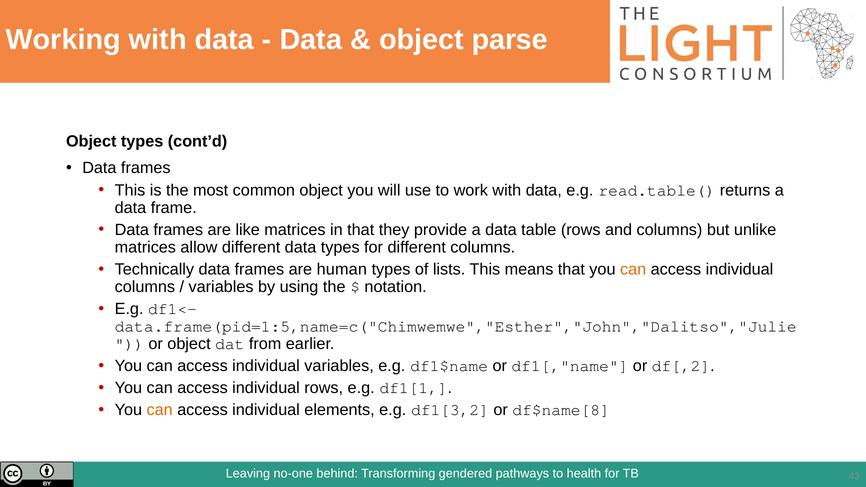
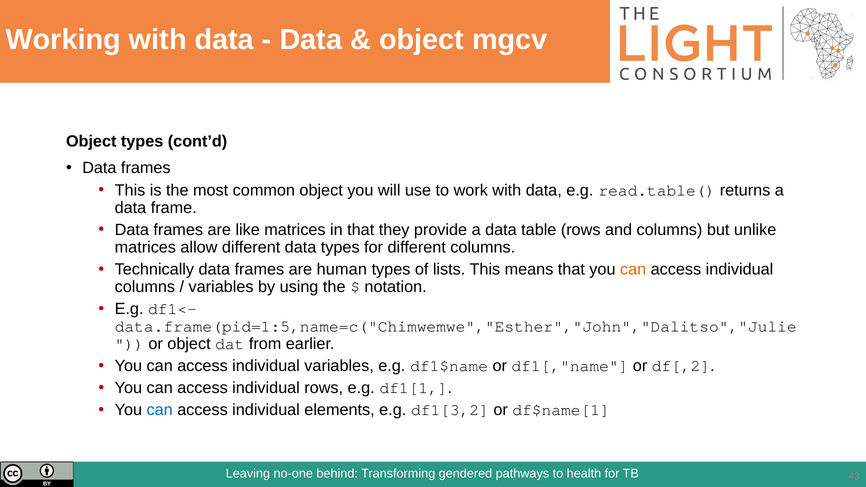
parse: parse -> mgcv
can at (160, 410) colour: orange -> blue
df$name[8: df$name[8 -> df$name[1
